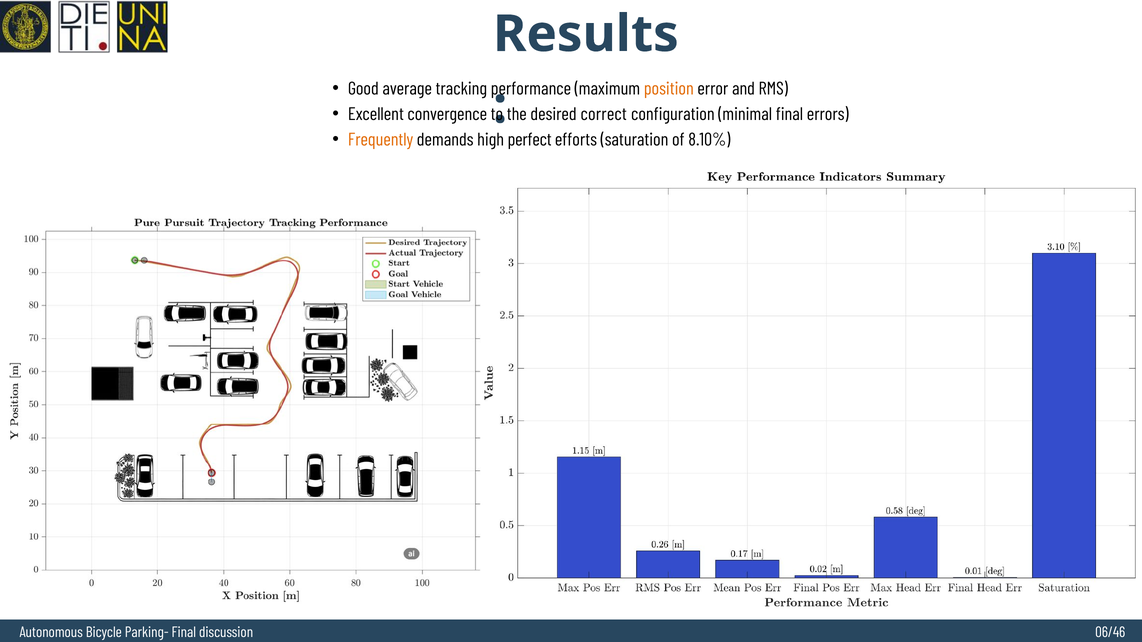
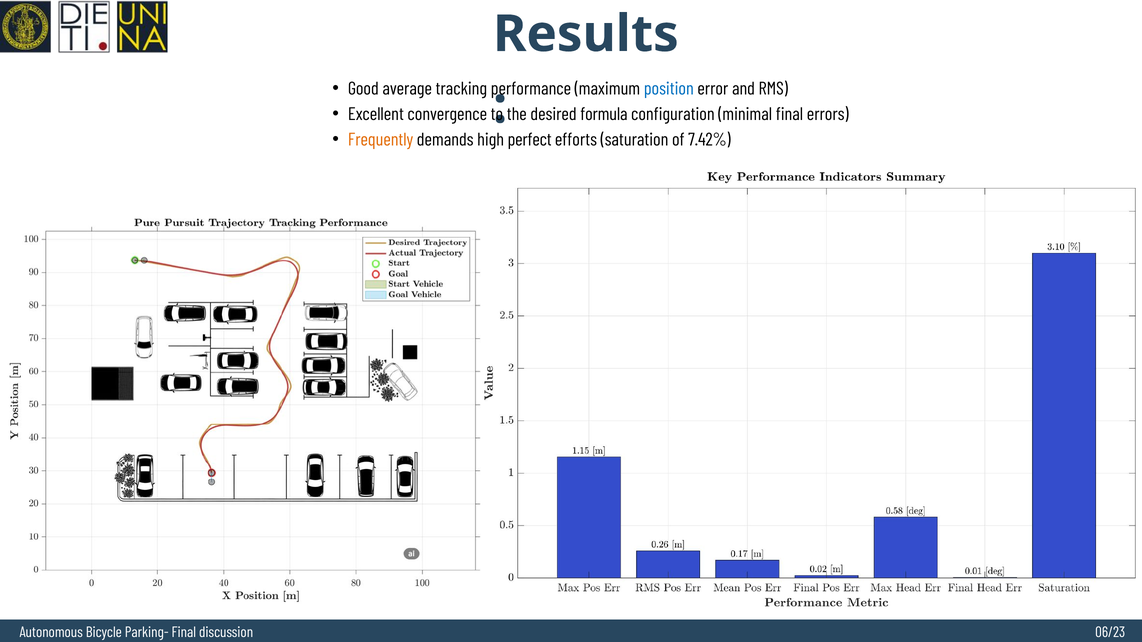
position colour: orange -> blue
correct: correct -> formula
8.10%: 8.10% -> 7.42%
06/46: 06/46 -> 06/23
